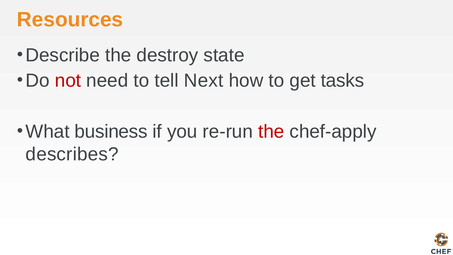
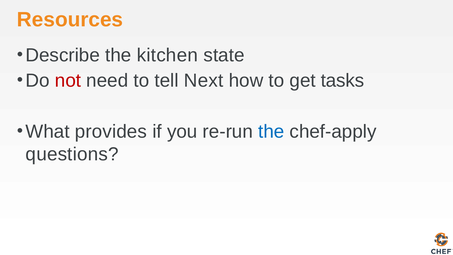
destroy: destroy -> kitchen
business: business -> provides
the at (271, 132) colour: red -> blue
describes: describes -> questions
